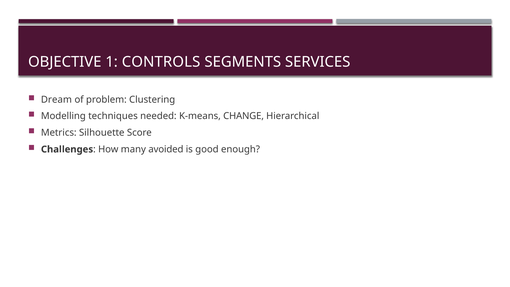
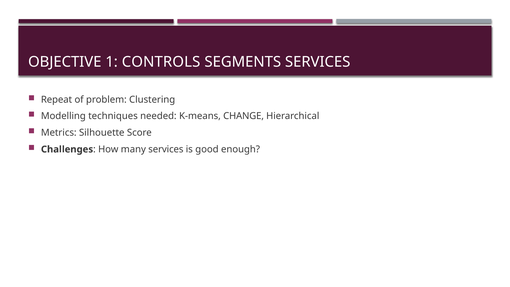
Dream: Dream -> Repeat
many avoided: avoided -> services
